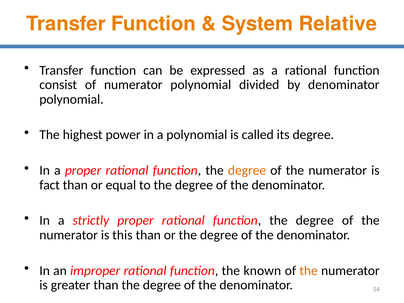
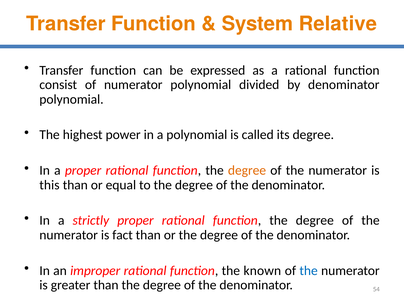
fact: fact -> this
this: this -> fact
the at (309, 271) colour: orange -> blue
